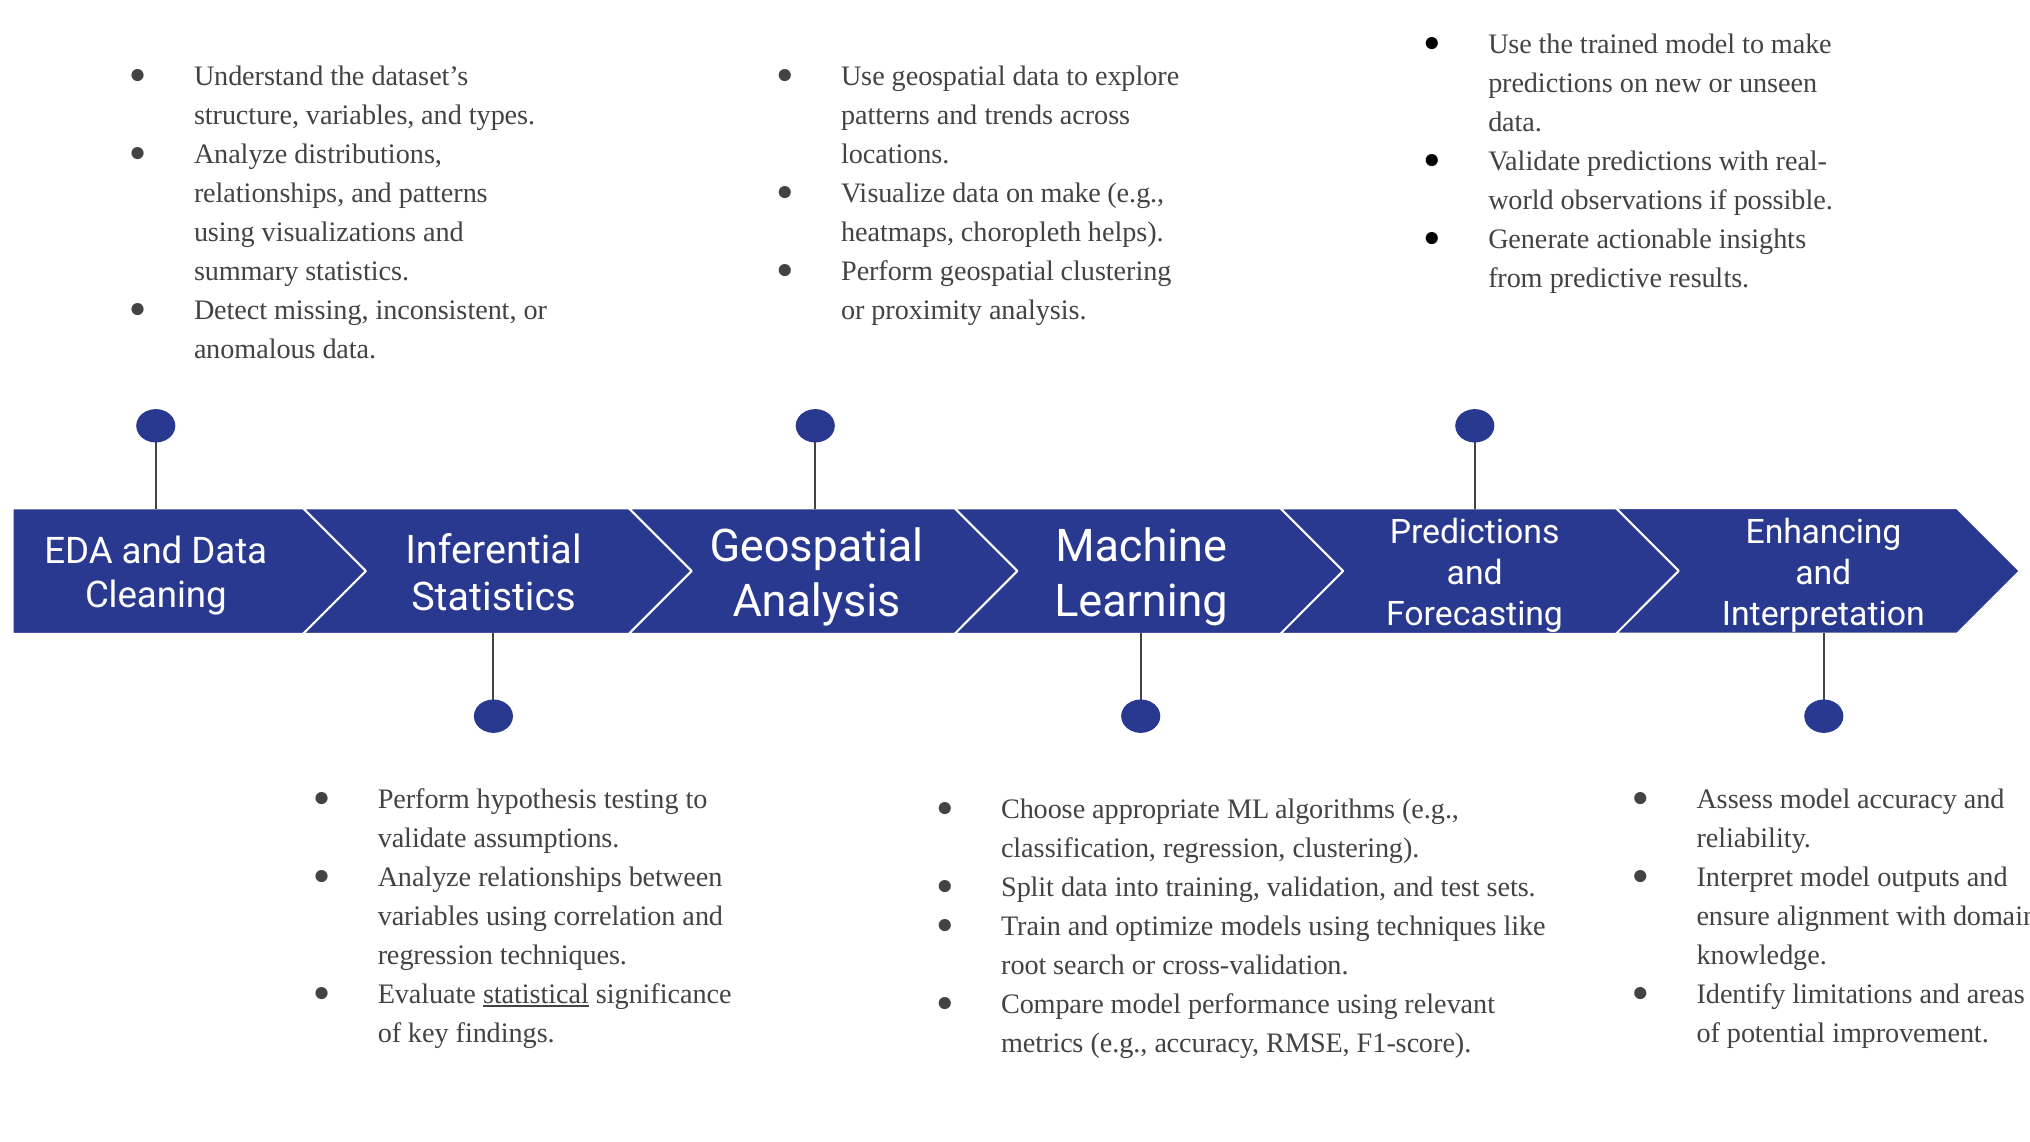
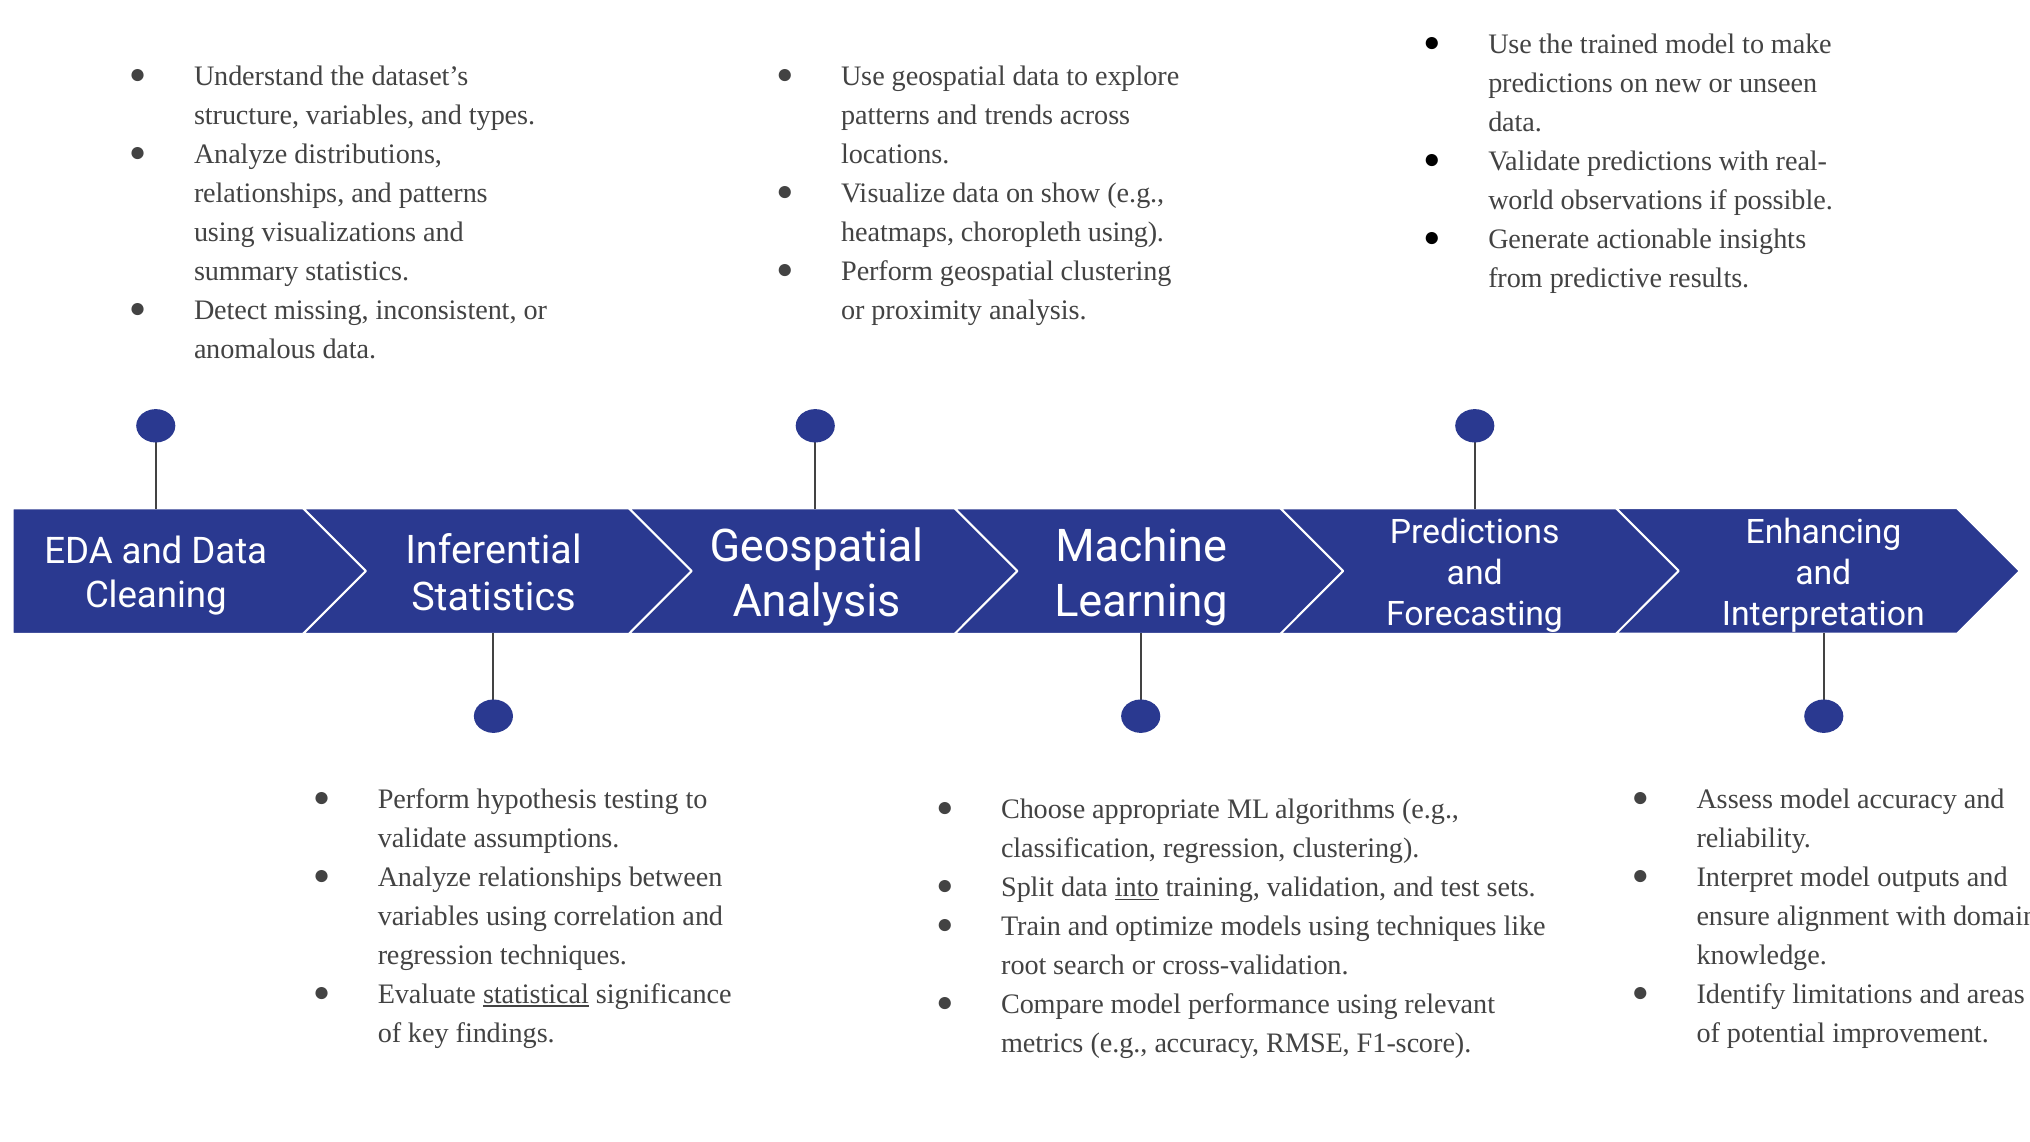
on make: make -> show
choropleth helps: helps -> using
into underline: none -> present
